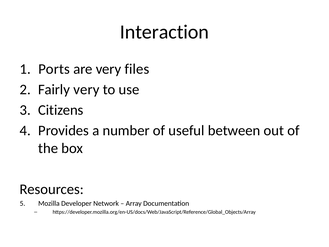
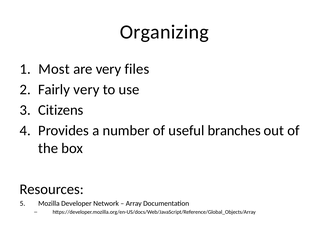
Interaction: Interaction -> Organizing
Ports: Ports -> Most
between: between -> branches
